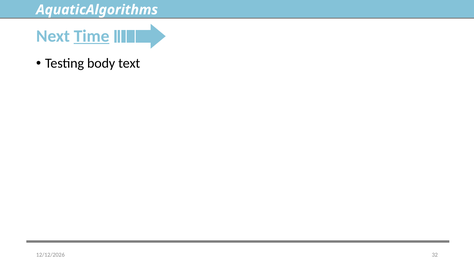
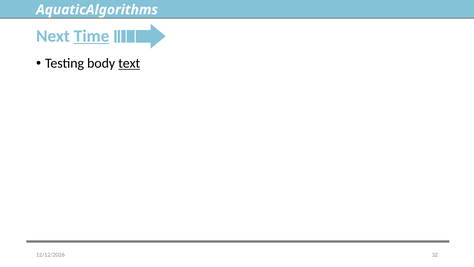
text underline: none -> present
